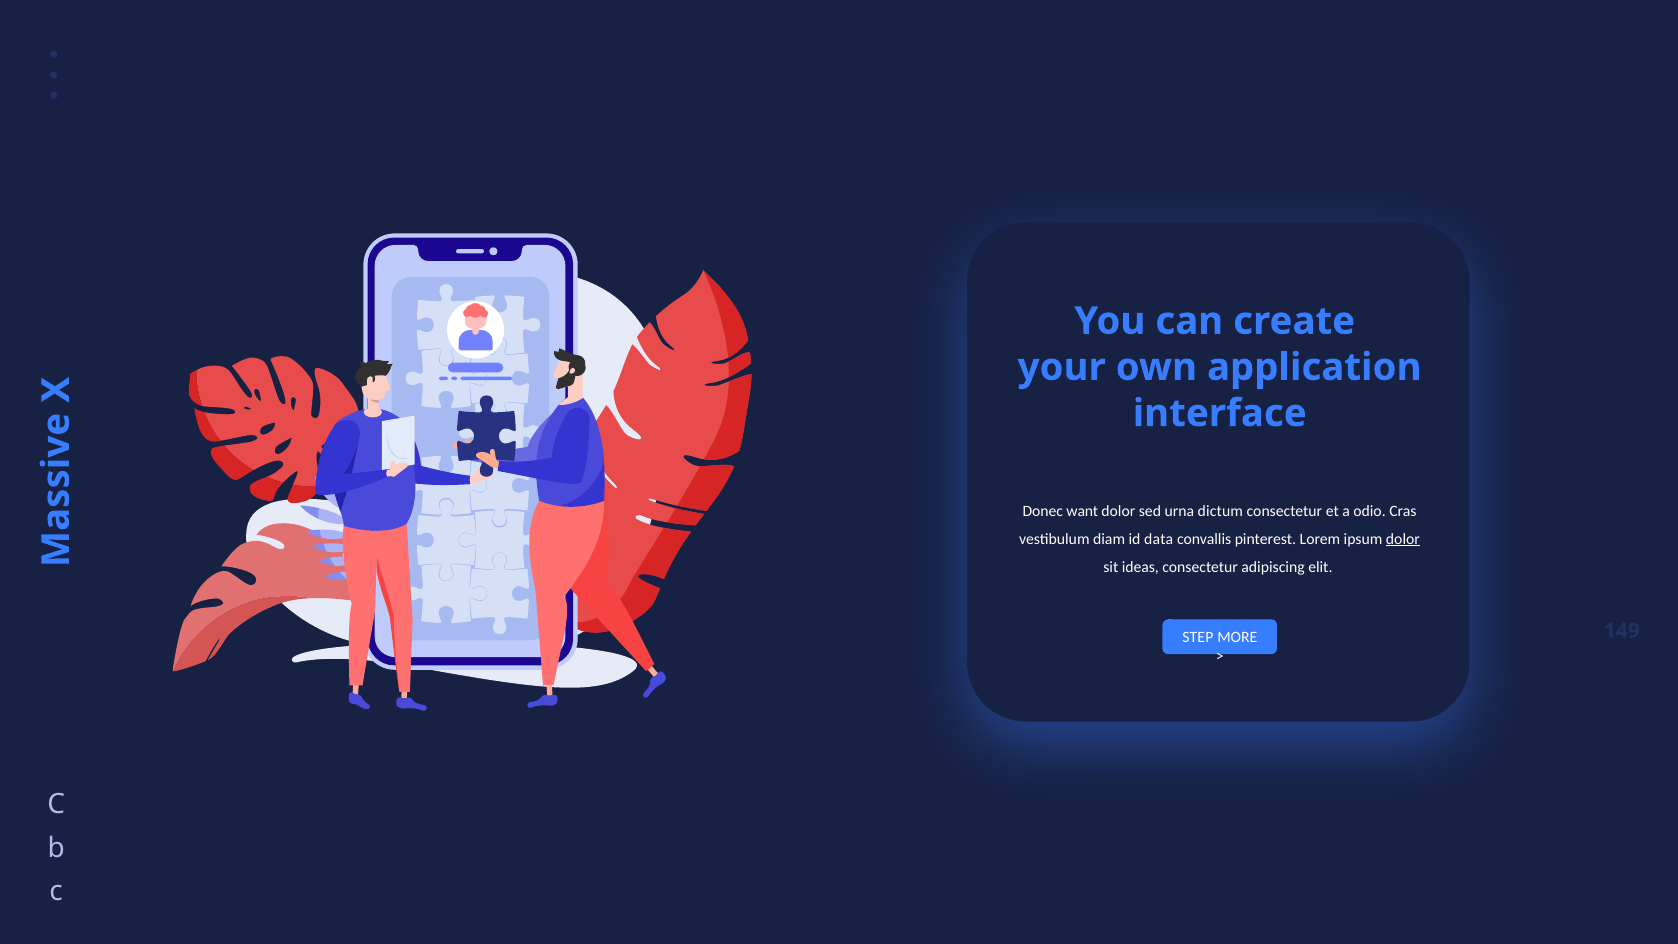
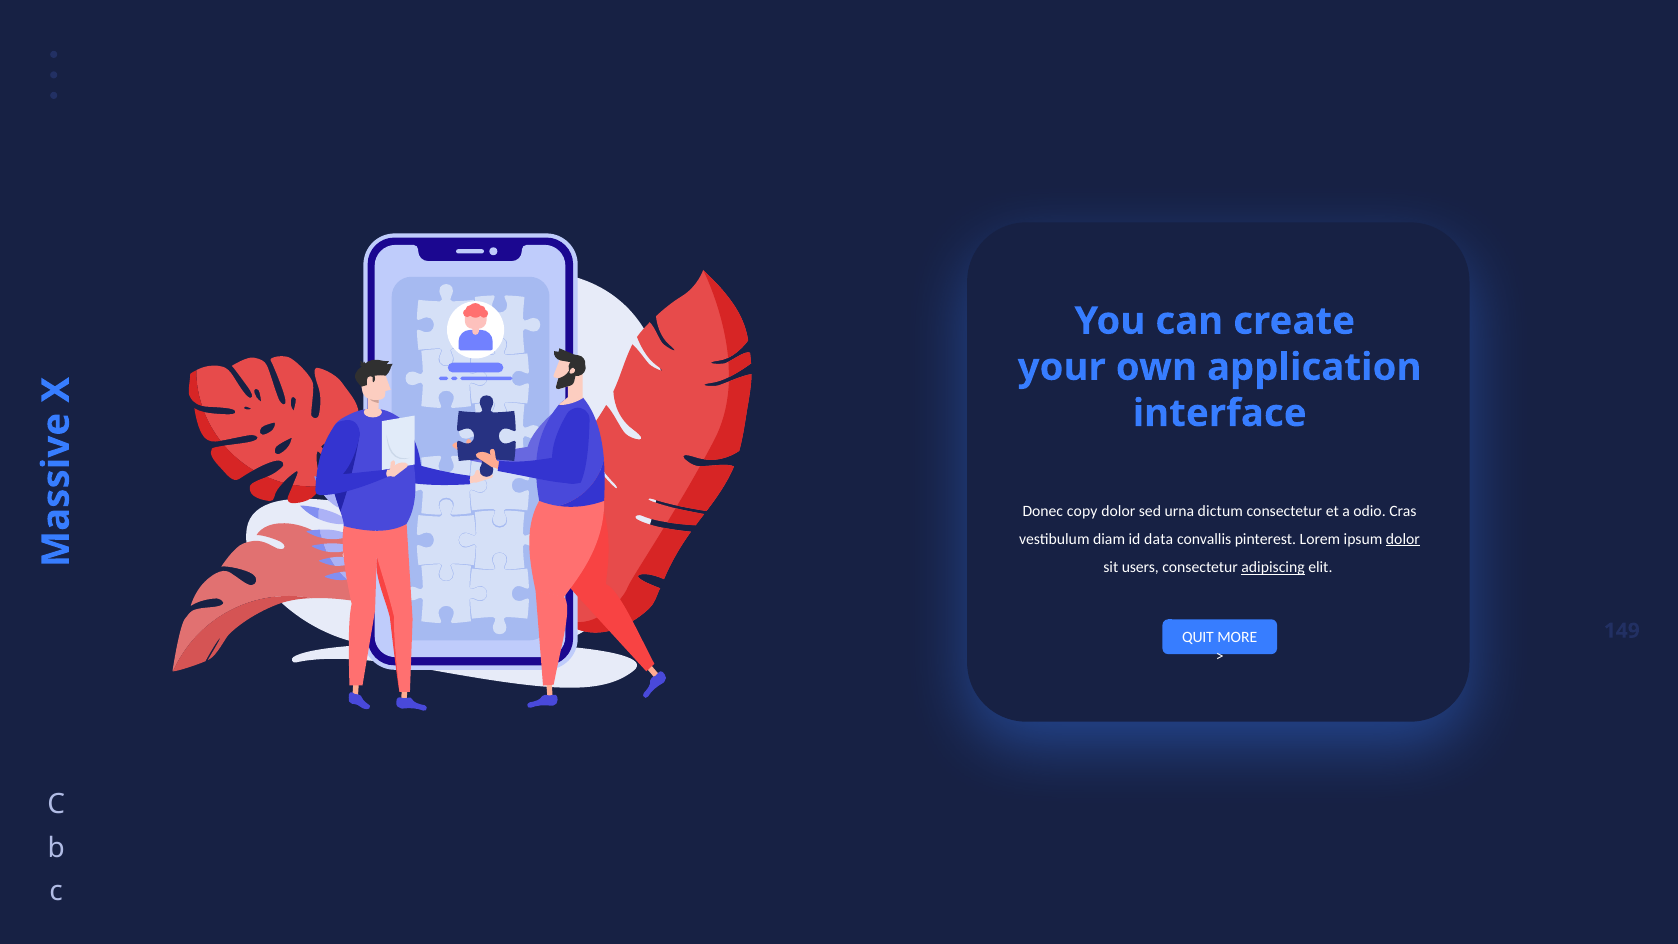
want: want -> copy
ideas: ideas -> users
adipiscing underline: none -> present
STEP: STEP -> QUIT
